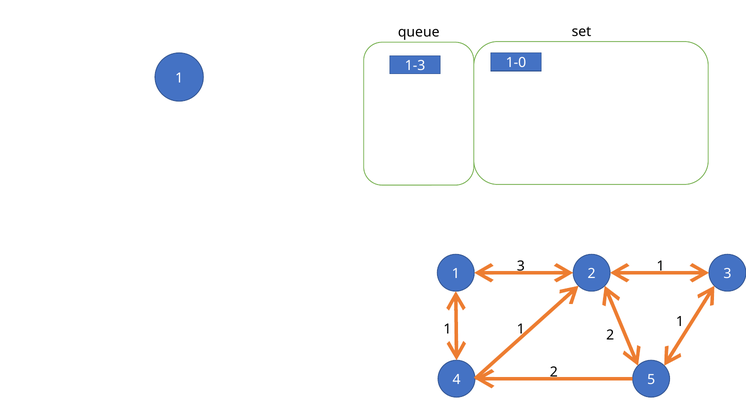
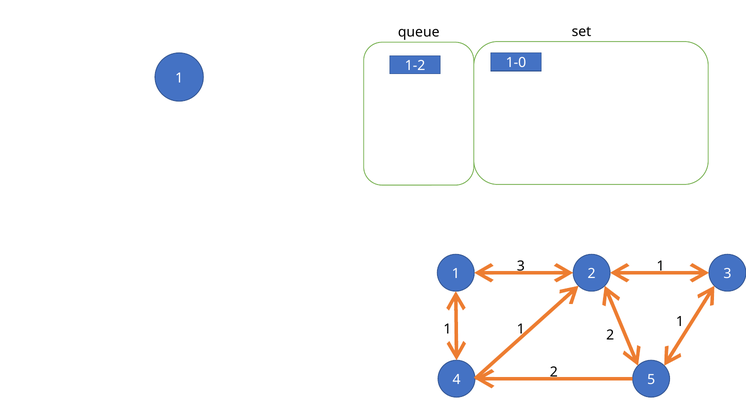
1-3: 1-3 -> 1-2
